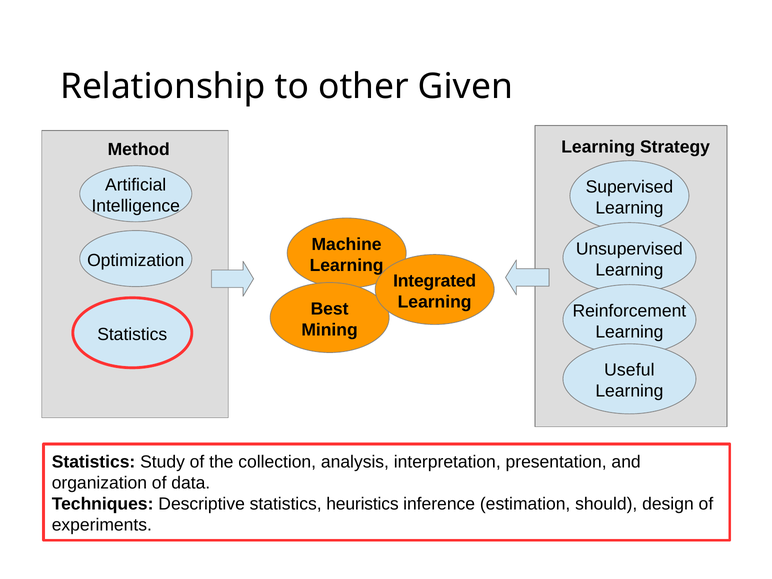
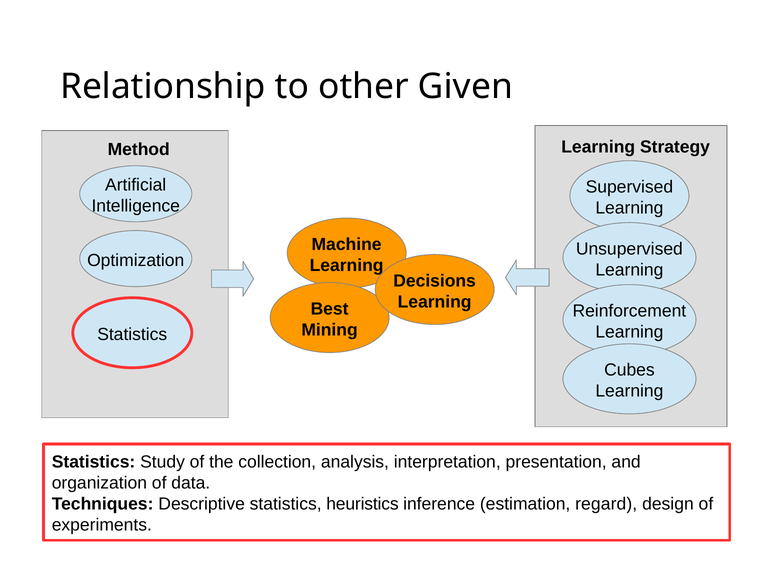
Integrated: Integrated -> Decisions
Useful: Useful -> Cubes
should: should -> regard
